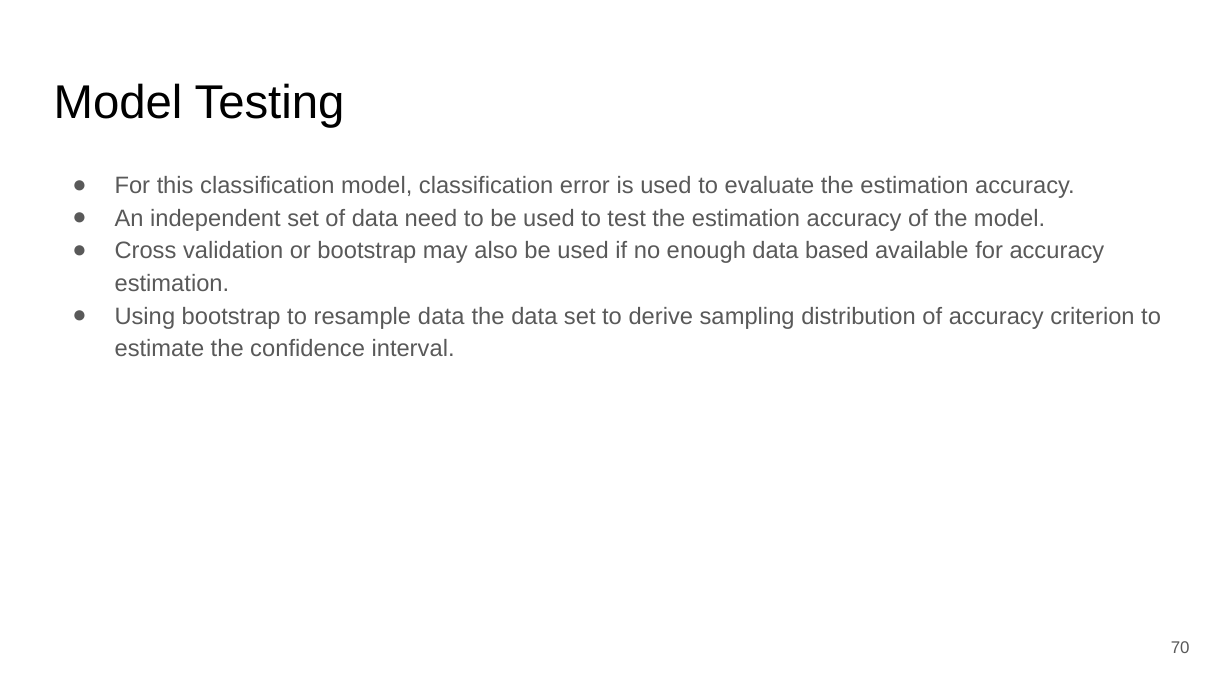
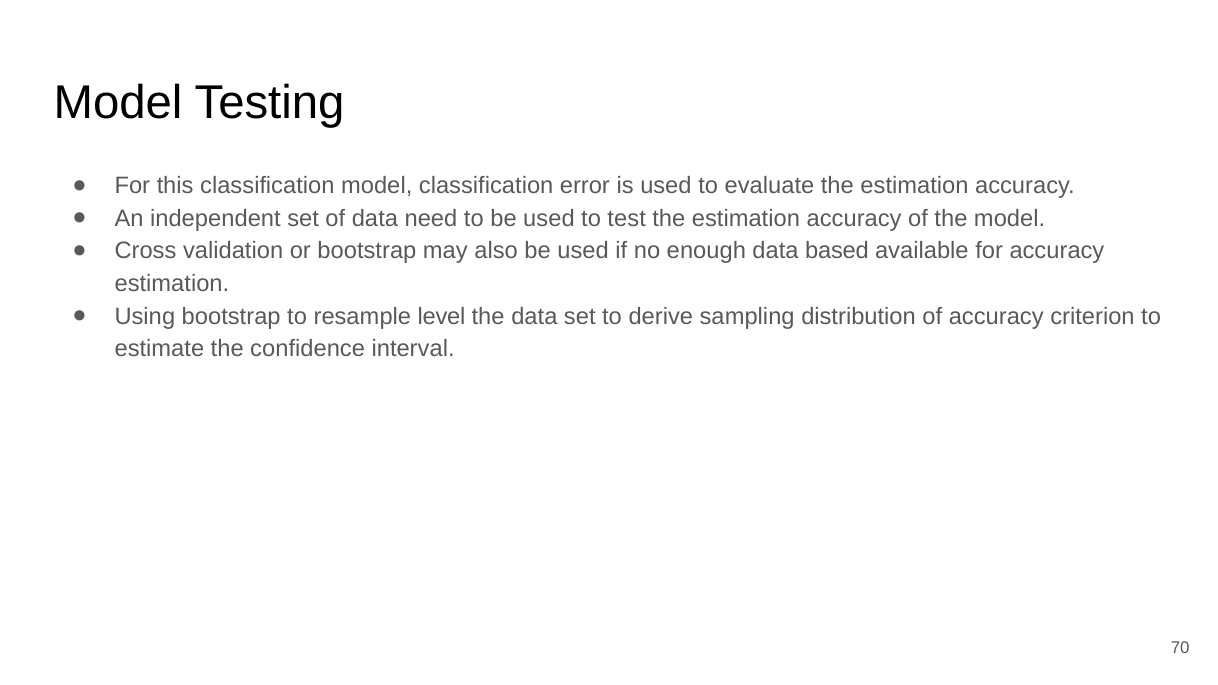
resample data: data -> level
